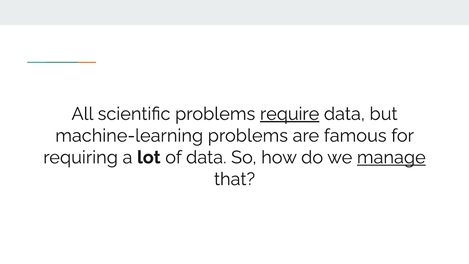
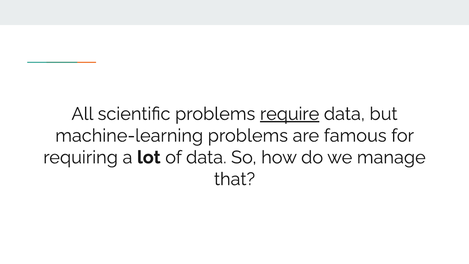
manage underline: present -> none
